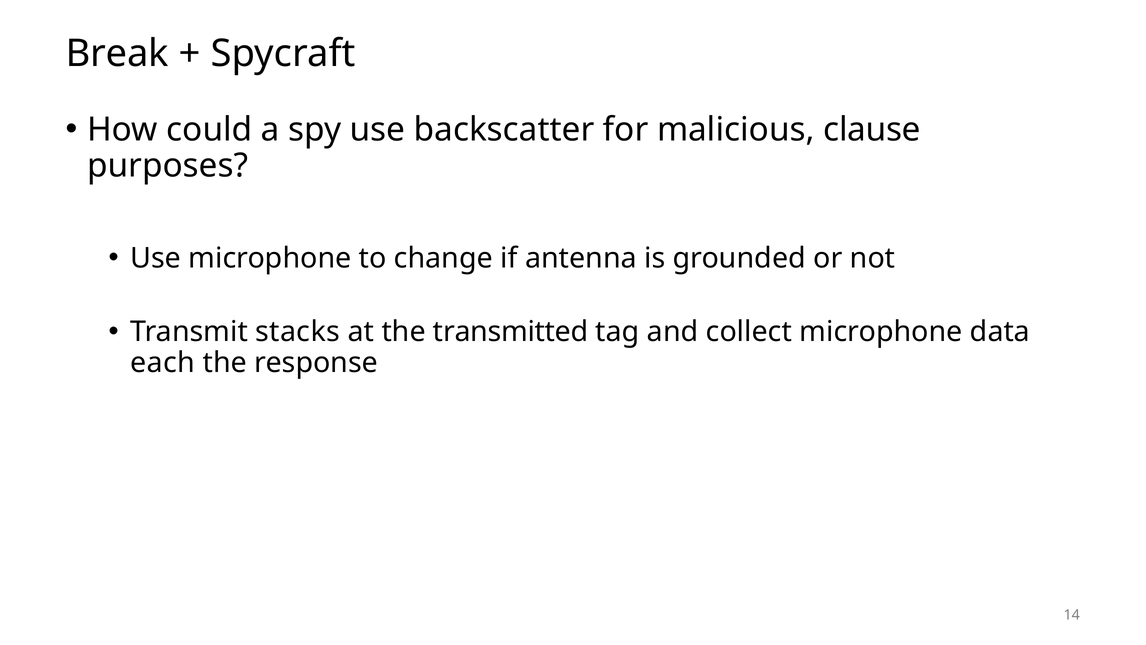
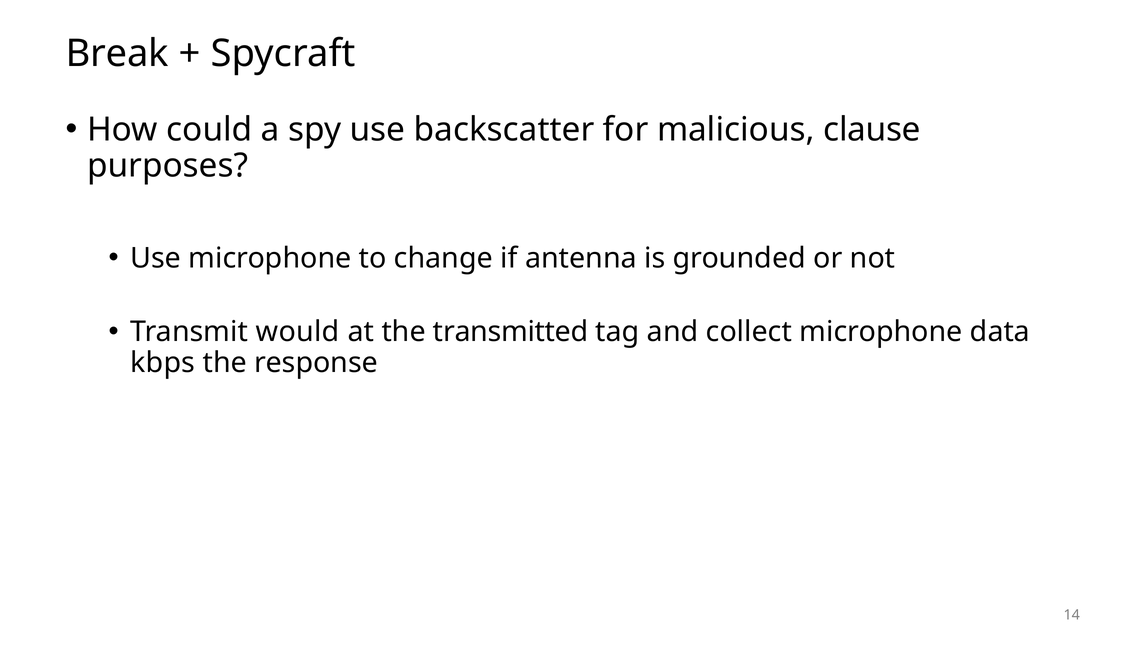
stacks: stacks -> would
each: each -> kbps
